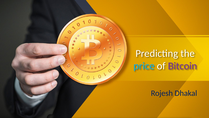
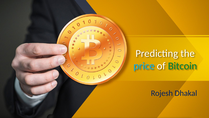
Bitcoin colour: purple -> green
